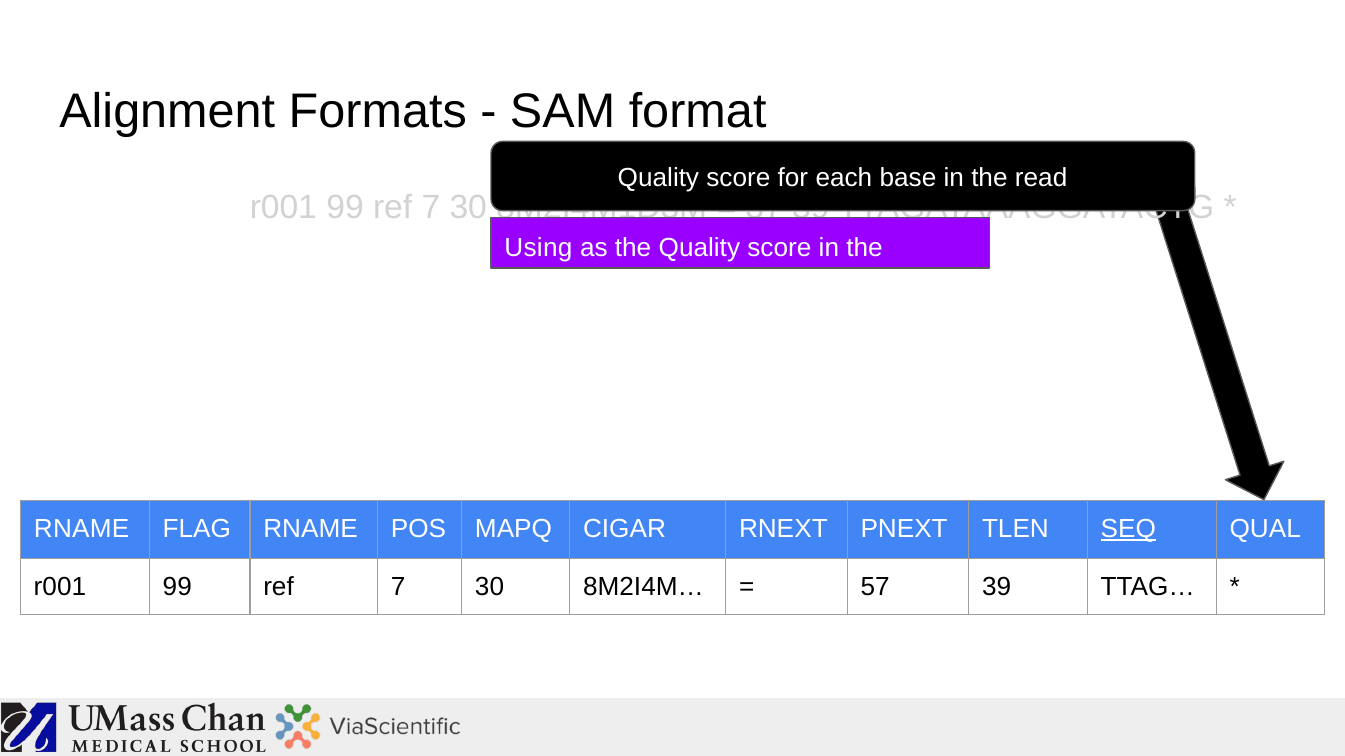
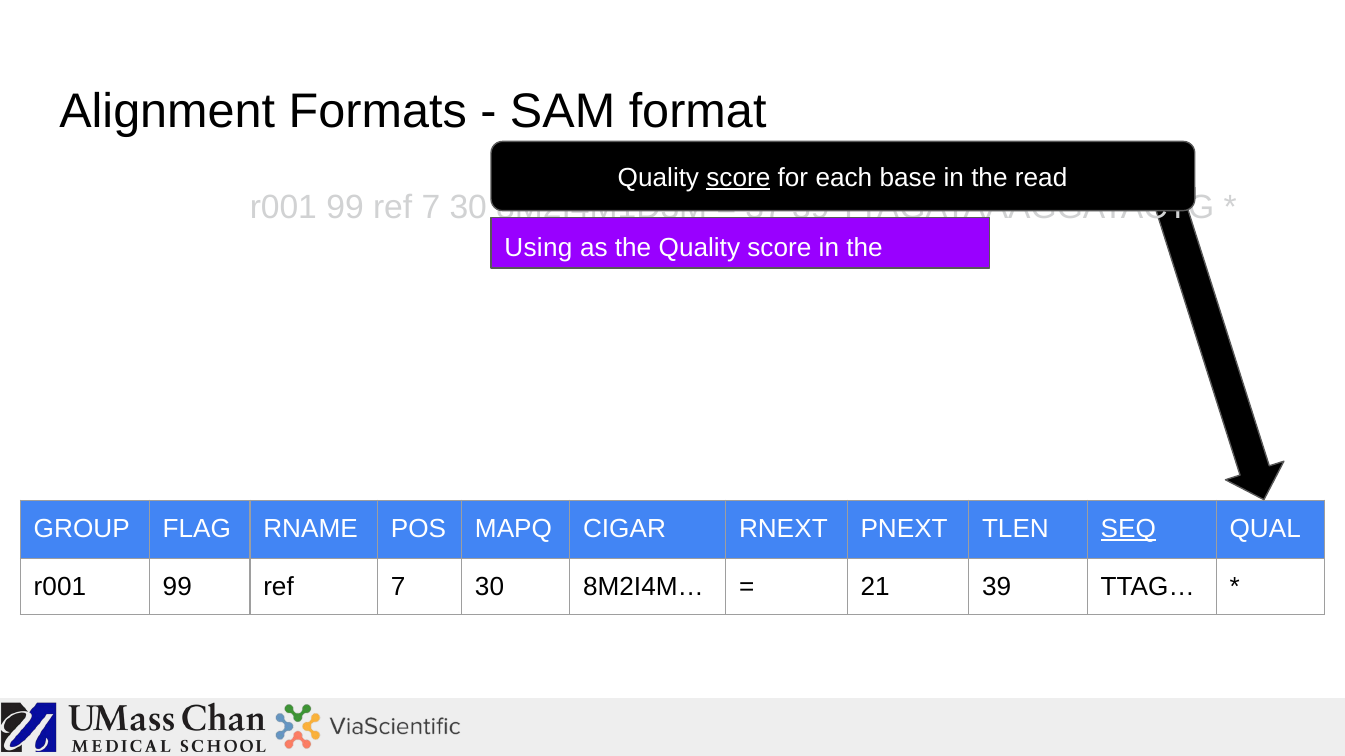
score at (738, 178) underline: none -> present
RNAME at (82, 529): RNAME -> GROUP
57: 57 -> 21
